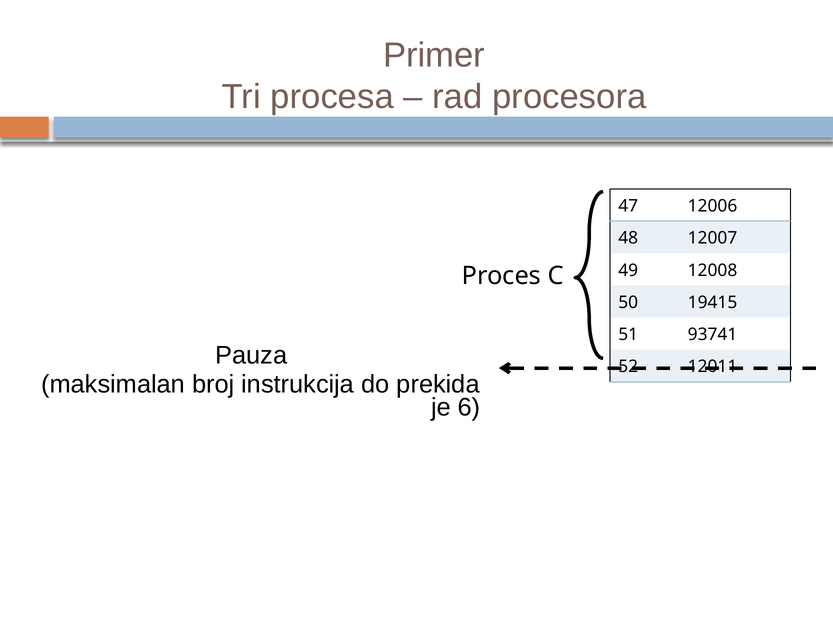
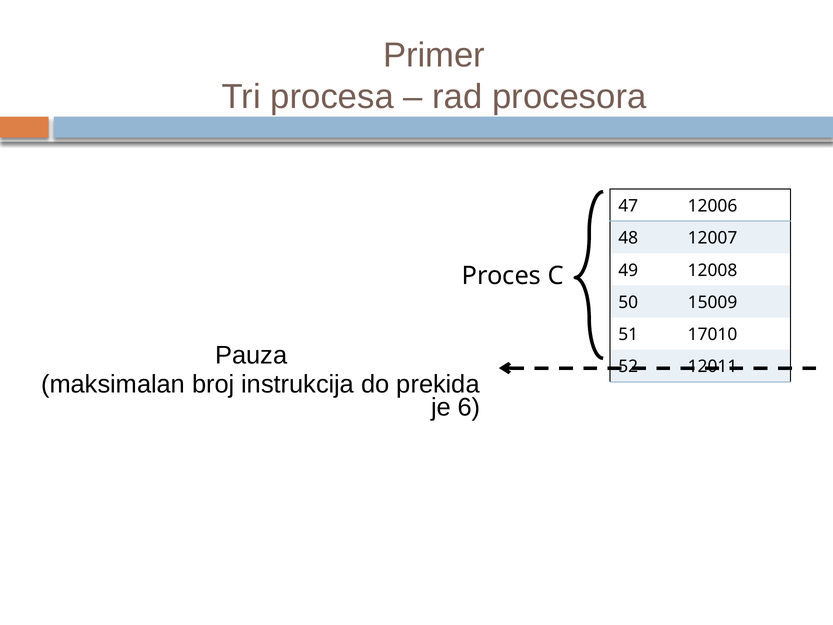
19415: 19415 -> 15009
93741: 93741 -> 17010
